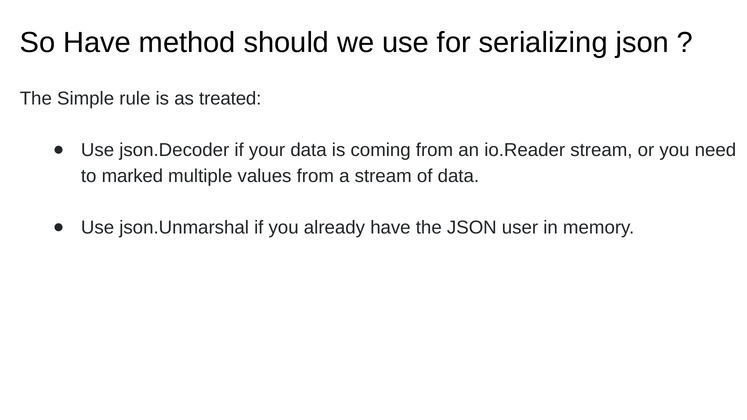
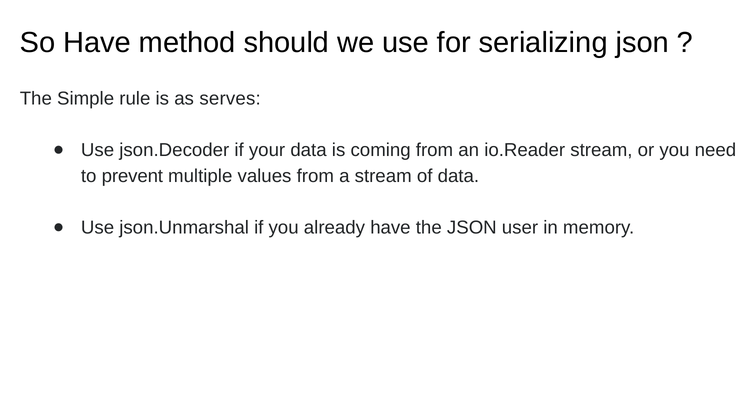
treated: treated -> serves
marked: marked -> prevent
